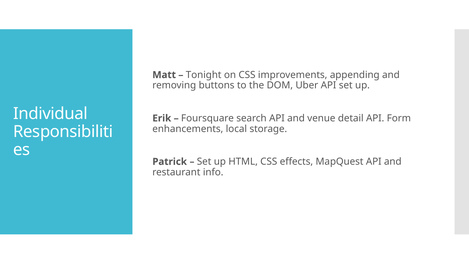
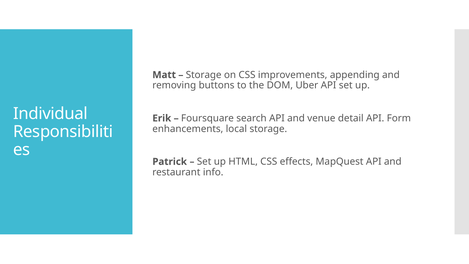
Tonight at (204, 75): Tonight -> Storage
